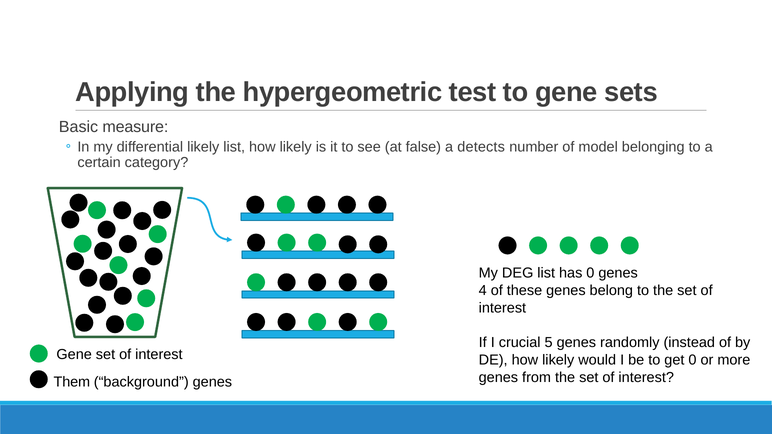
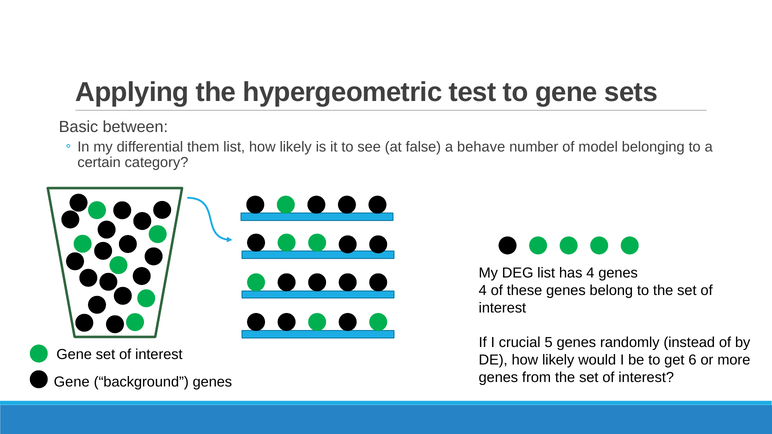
measure: measure -> between
differential likely: likely -> them
detects: detects -> behave
has 0: 0 -> 4
get 0: 0 -> 6
Them at (72, 382): Them -> Gene
